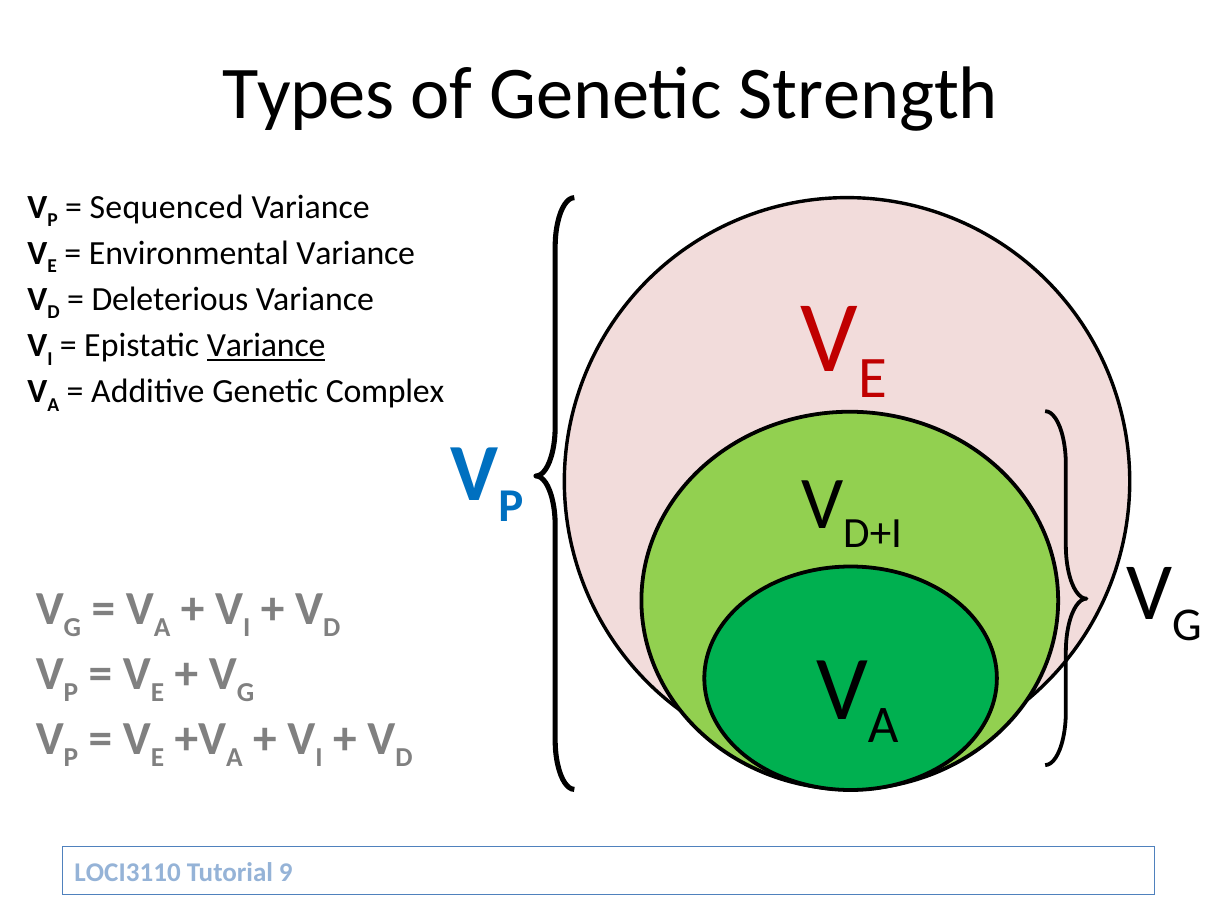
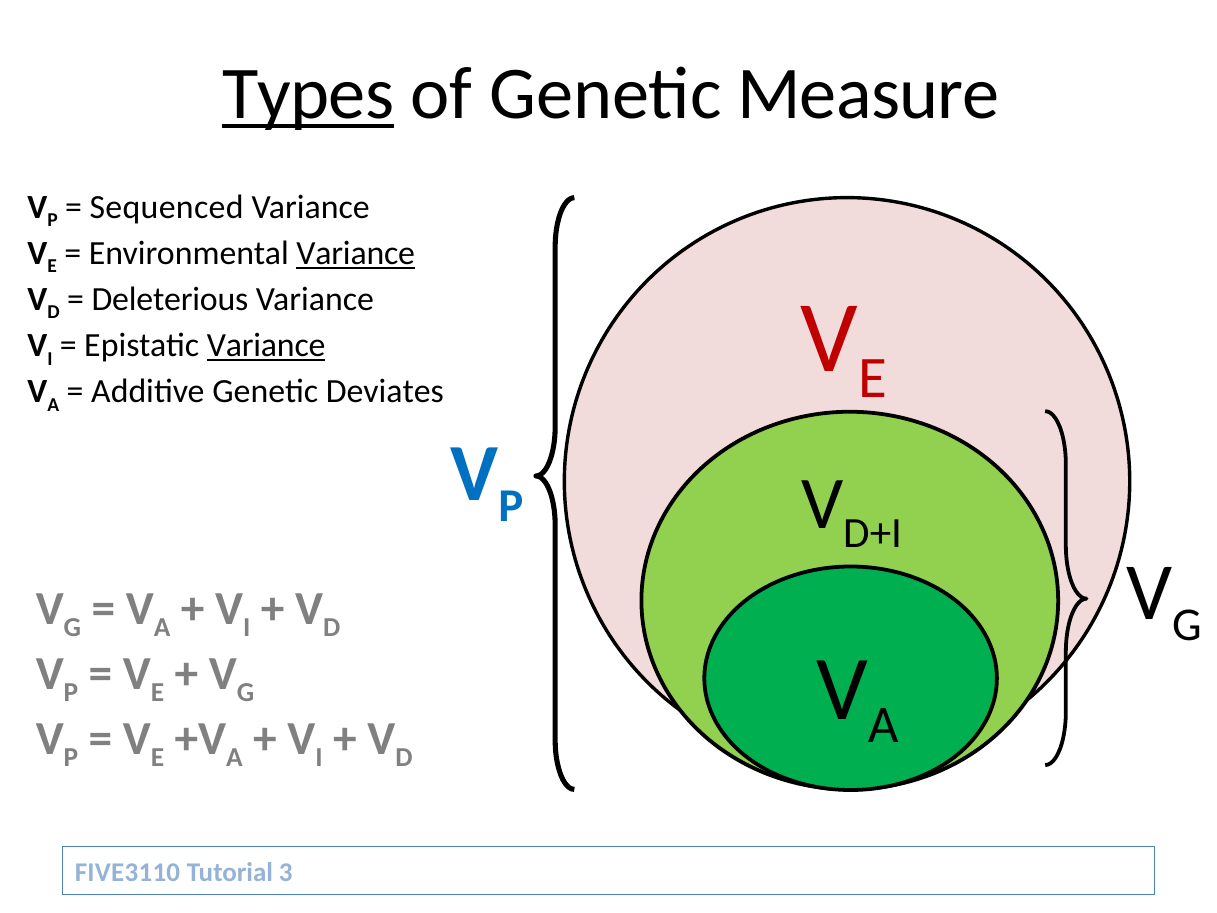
Types underline: none -> present
Strength: Strength -> Measure
Variance at (356, 253) underline: none -> present
Complex: Complex -> Deviates
LOCI3110: LOCI3110 -> FIVE3110
9: 9 -> 3
